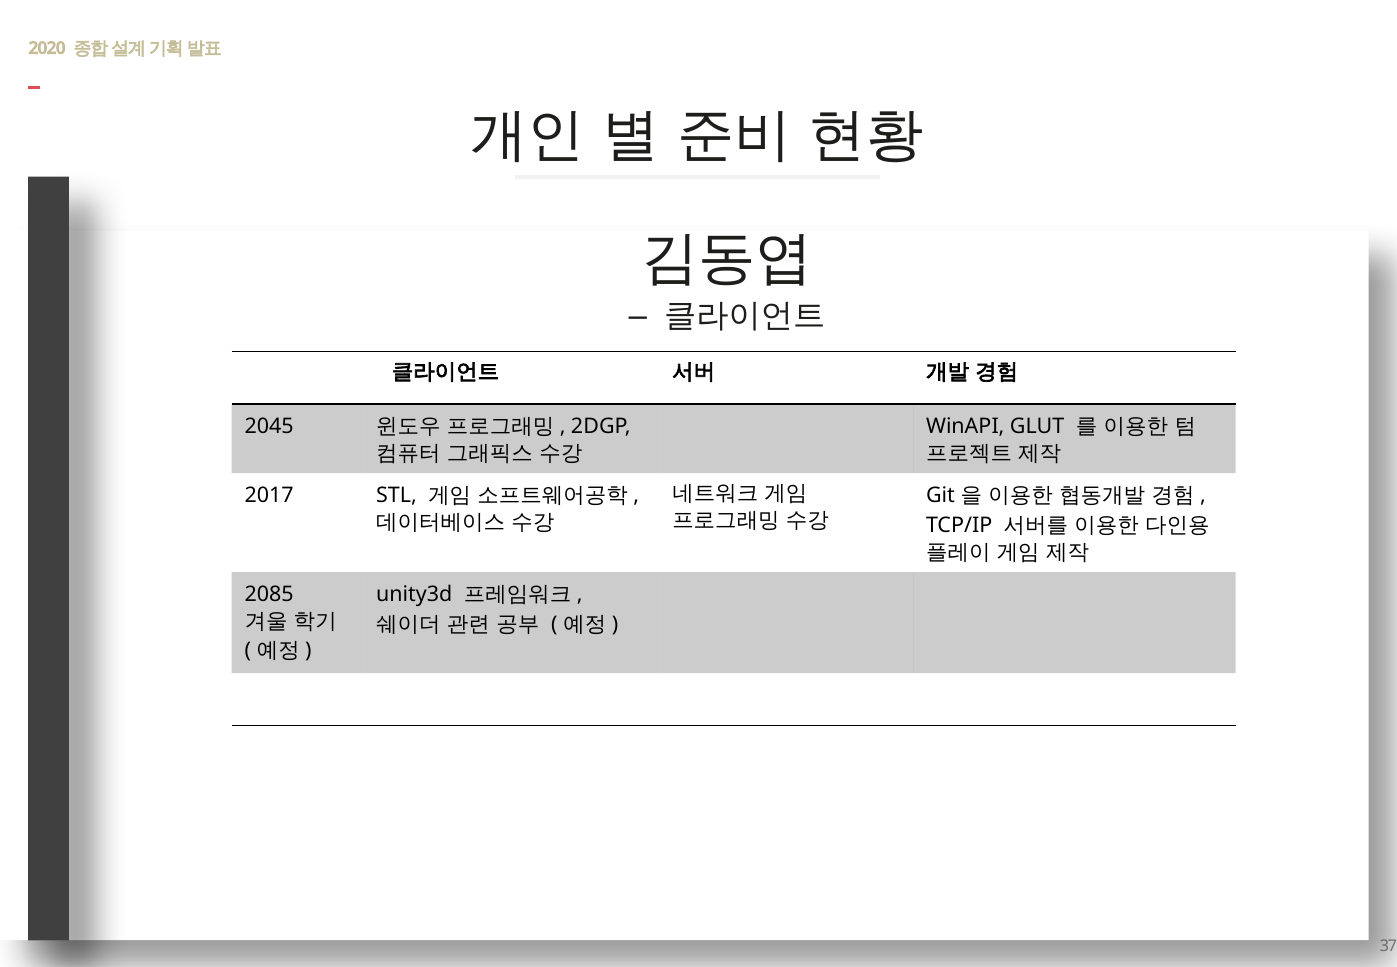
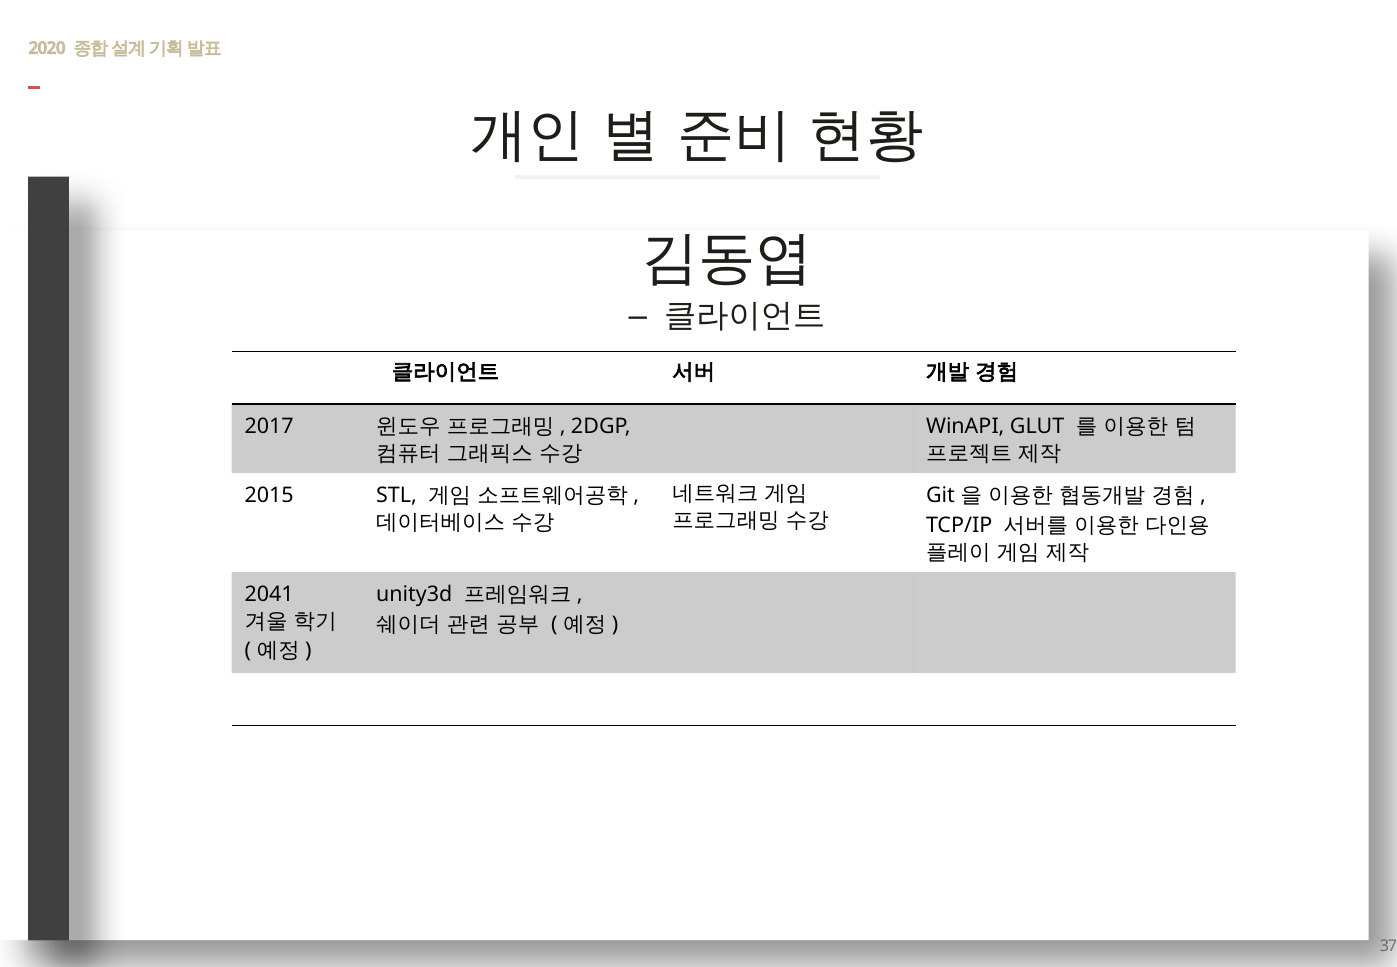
2045: 2045 -> 2017
2017: 2017 -> 2015
2085: 2085 -> 2041
